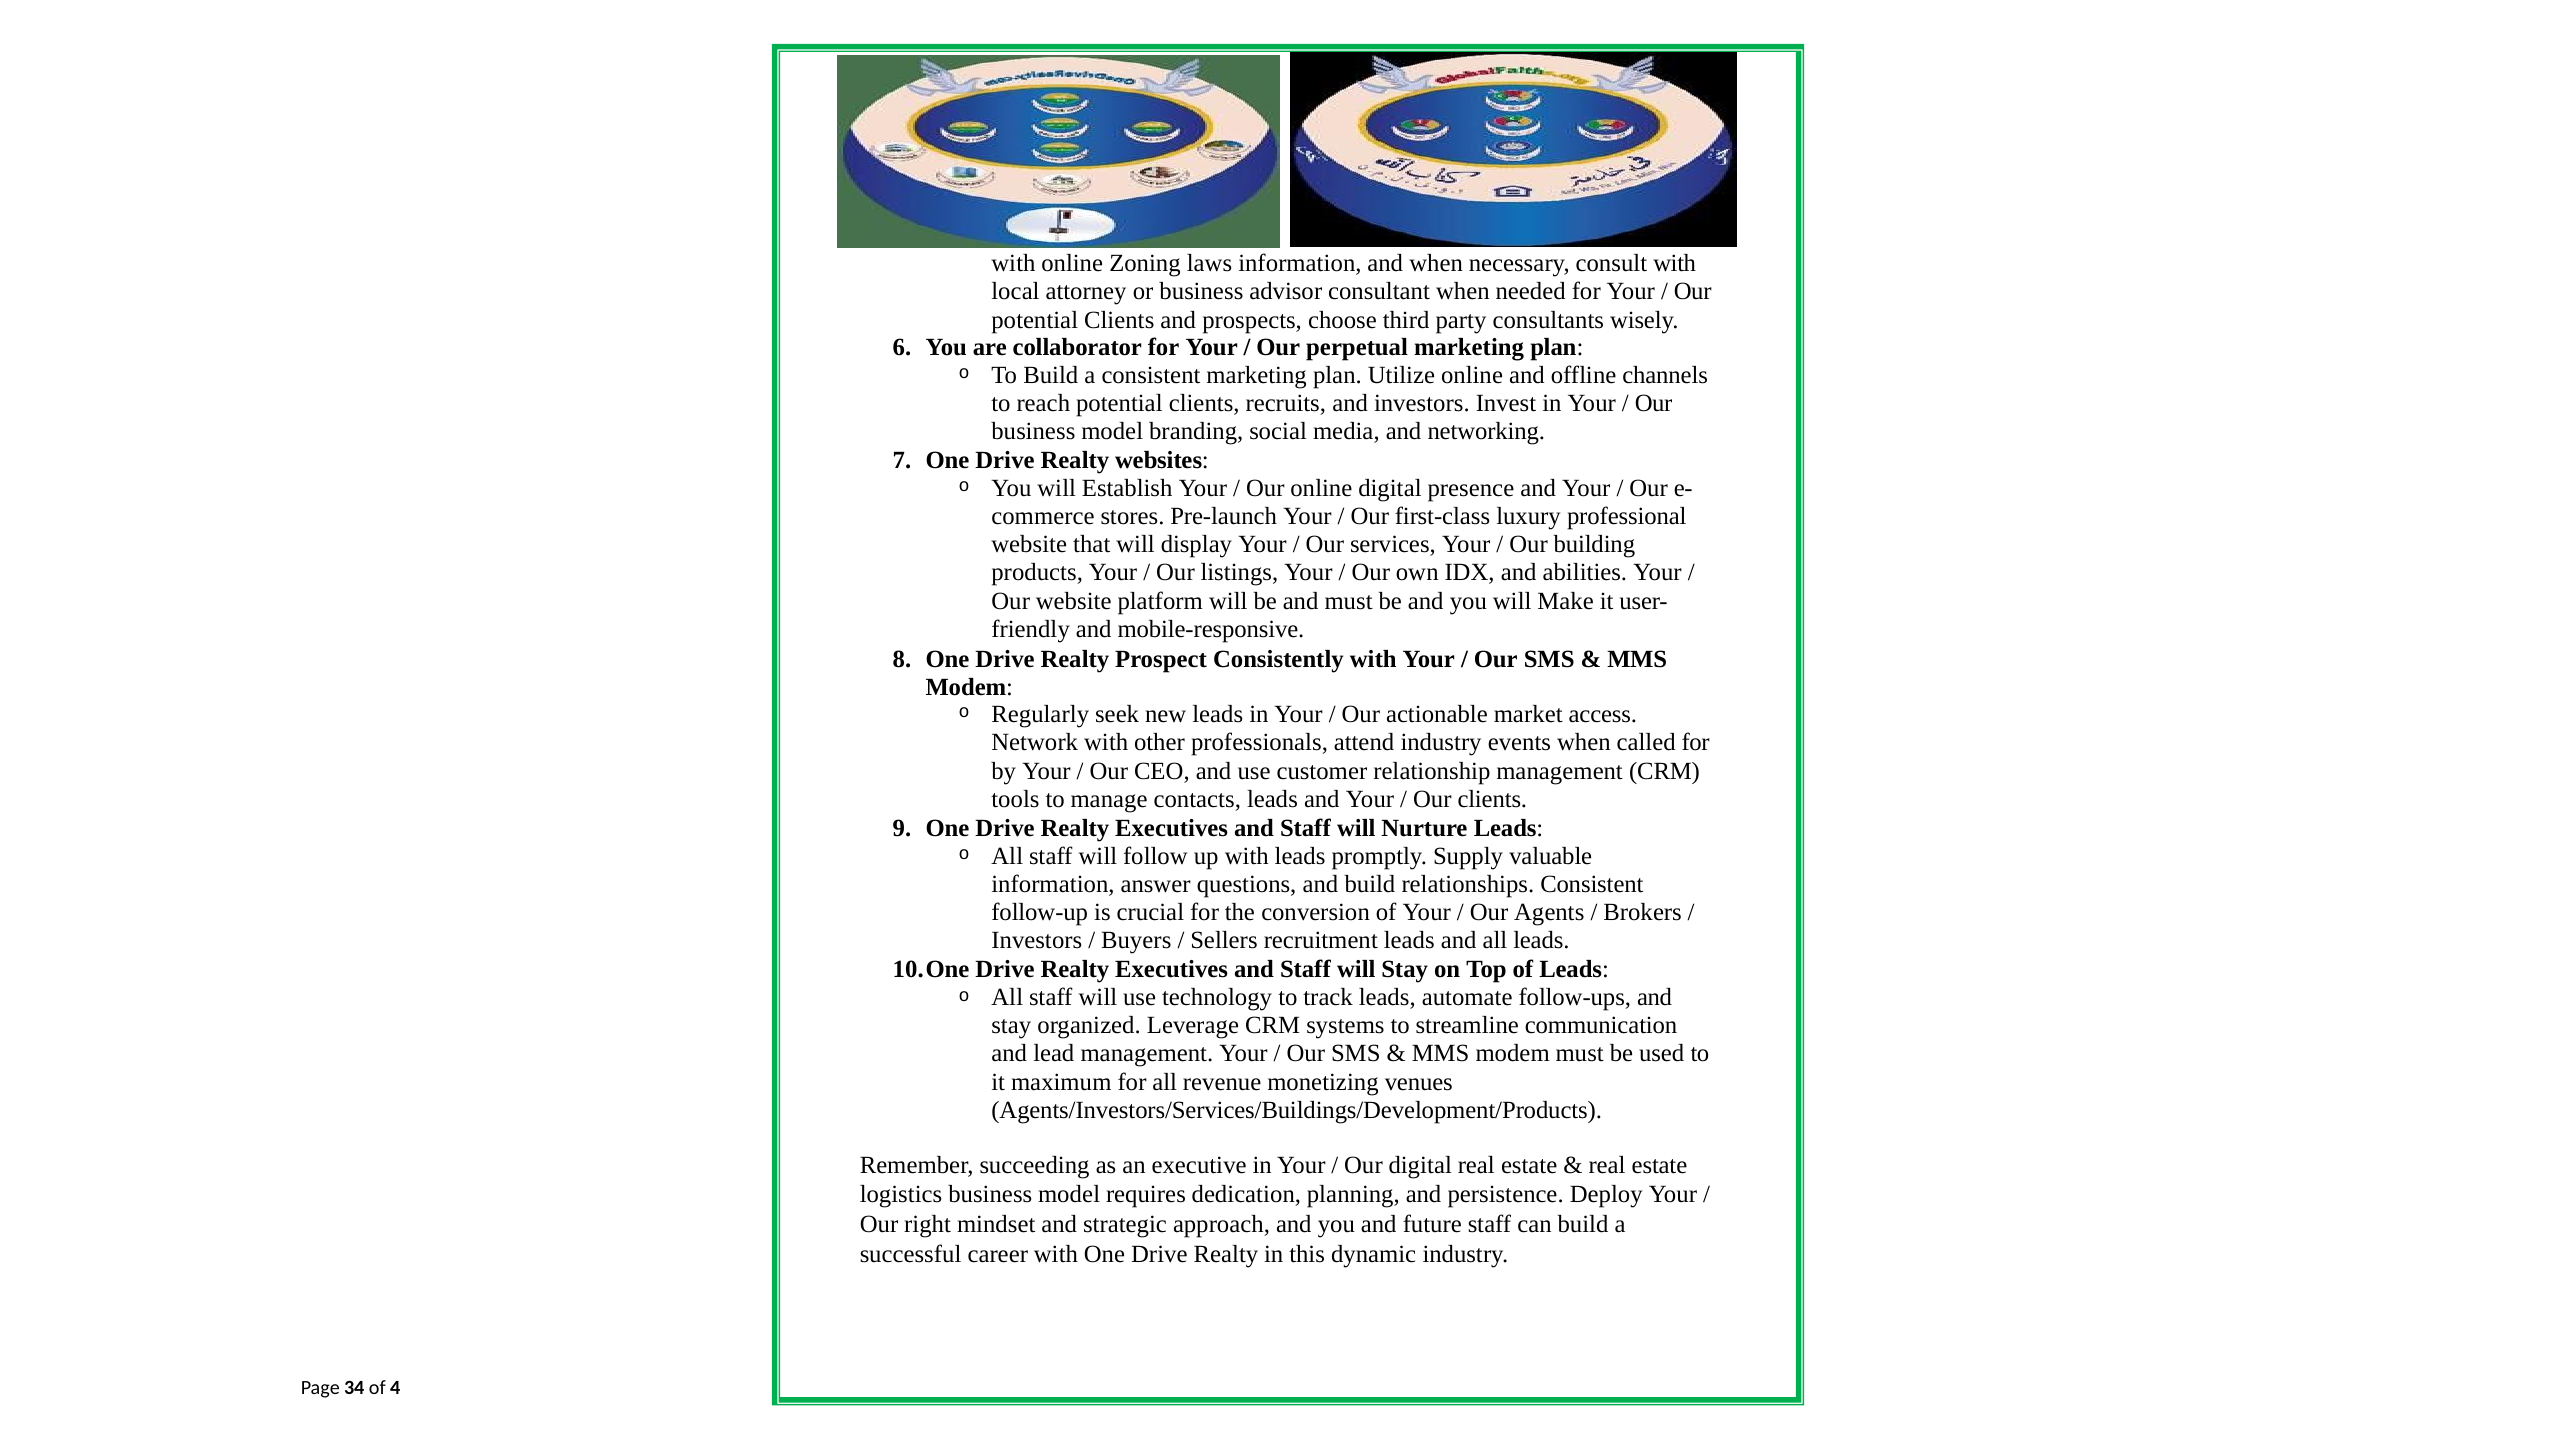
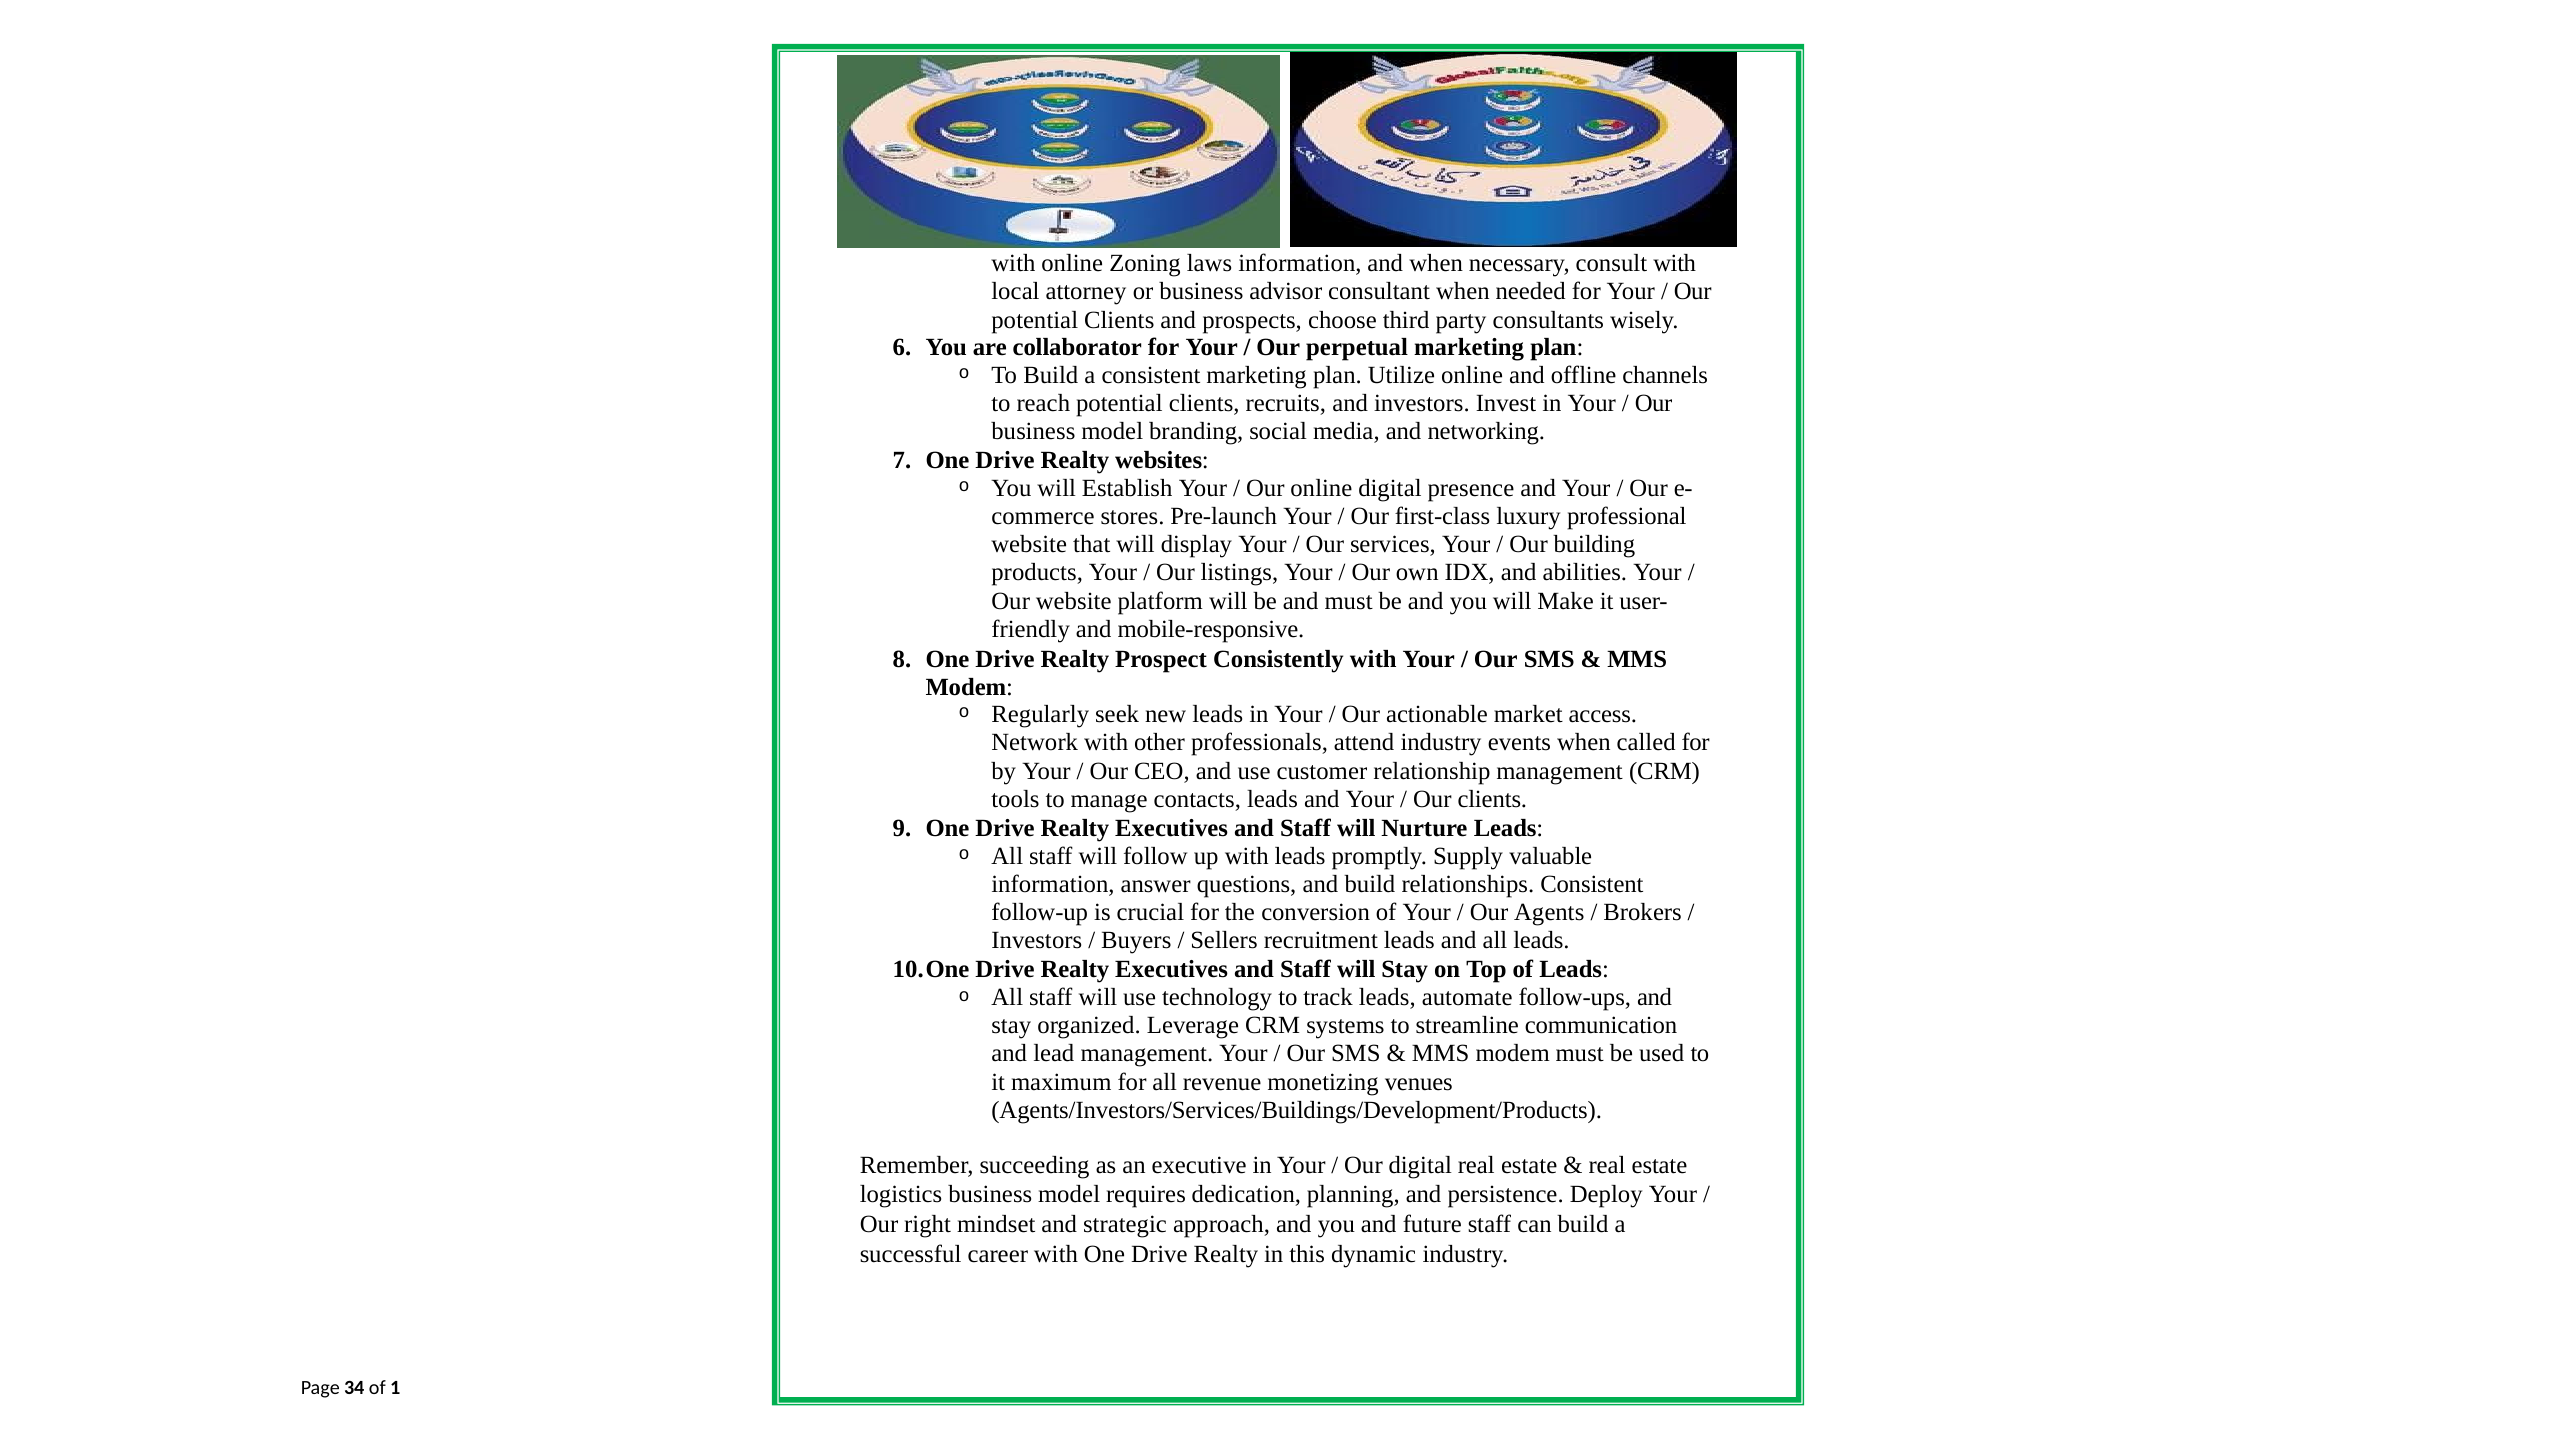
4: 4 -> 1
